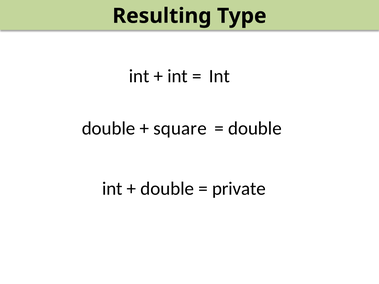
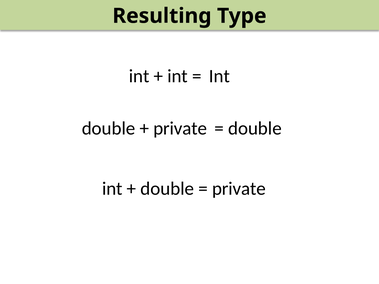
square at (180, 128): square -> private
